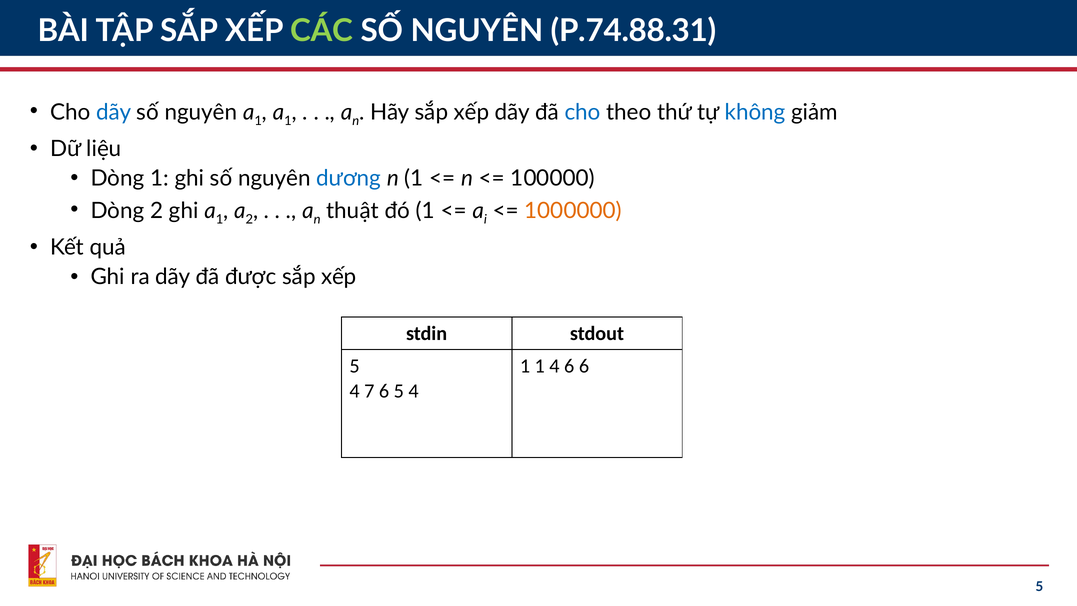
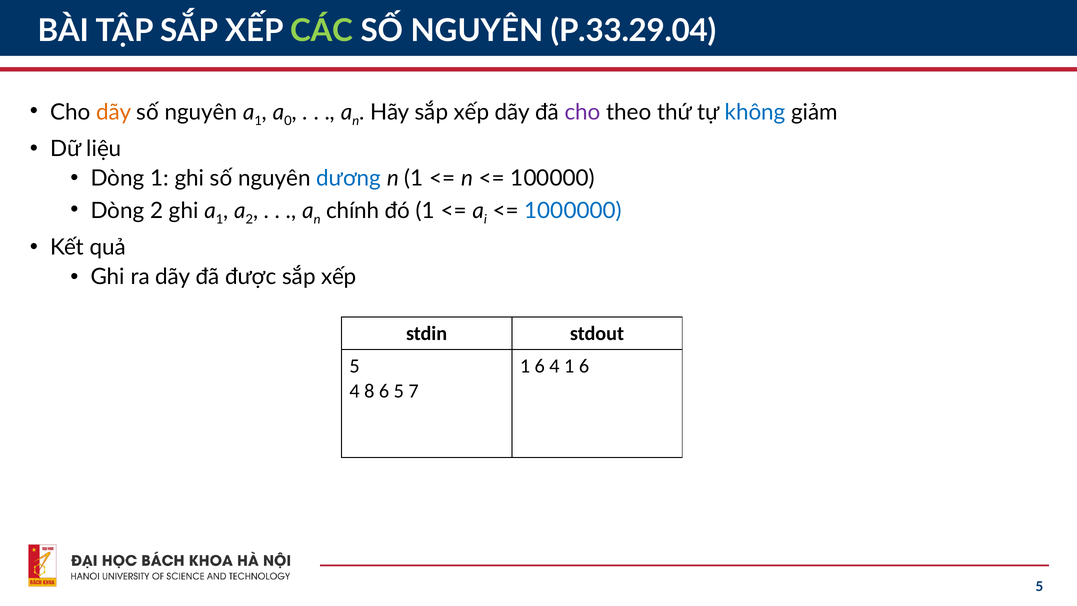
P.74.88.31: P.74.88.31 -> P.33.29.04
dãy at (114, 112) colour: blue -> orange
1 at (288, 121): 1 -> 0
cho at (583, 112) colour: blue -> purple
thuật: thuật -> chính
1000000 colour: orange -> blue
1 at (540, 366): 1 -> 6
4 6: 6 -> 1
7: 7 -> 8
6 5 4: 4 -> 7
